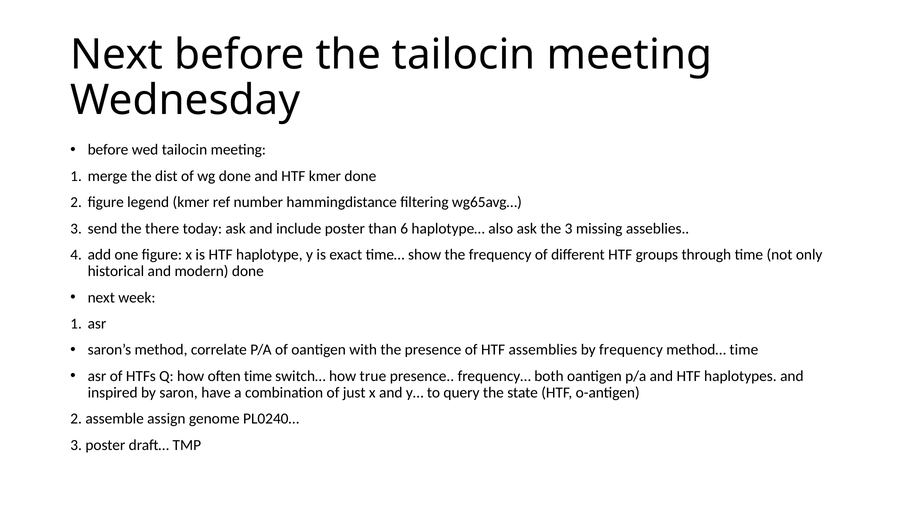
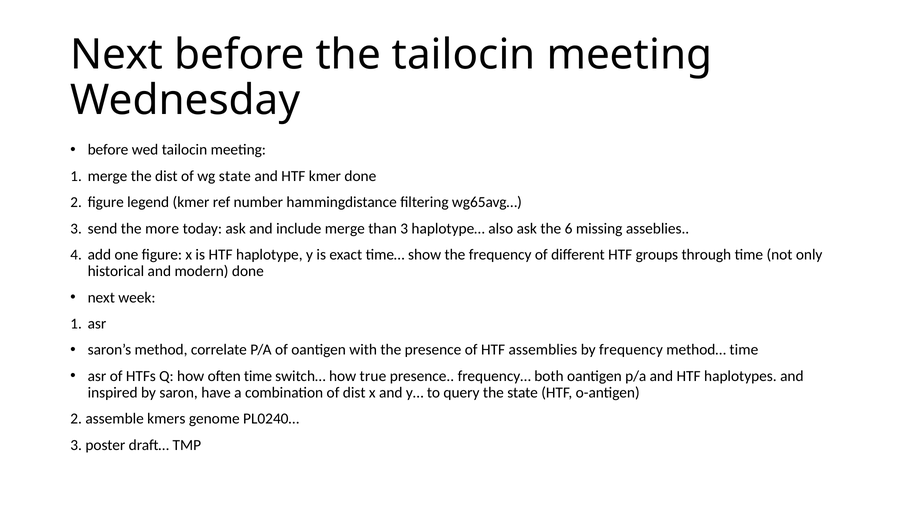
wg done: done -> state
there: there -> more
include poster: poster -> merge
than 6: 6 -> 3
the 3: 3 -> 6
of just: just -> dist
assign: assign -> kmers
